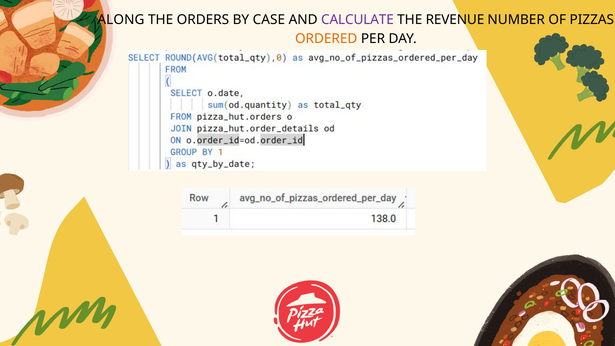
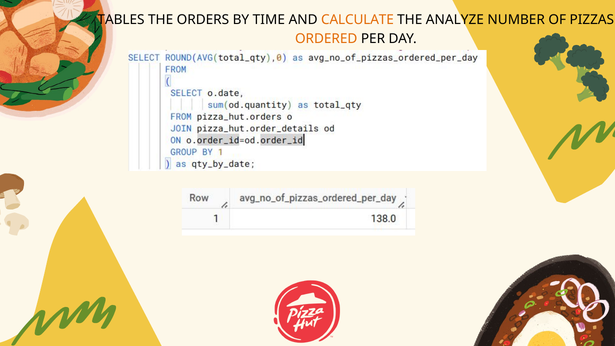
ALONG: ALONG -> TABLES
CASE: CASE -> TIME
CALCULATE colour: purple -> orange
REVENUE: REVENUE -> ANALYZE
